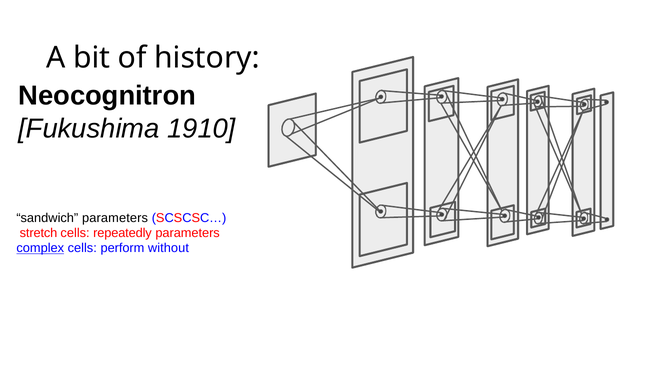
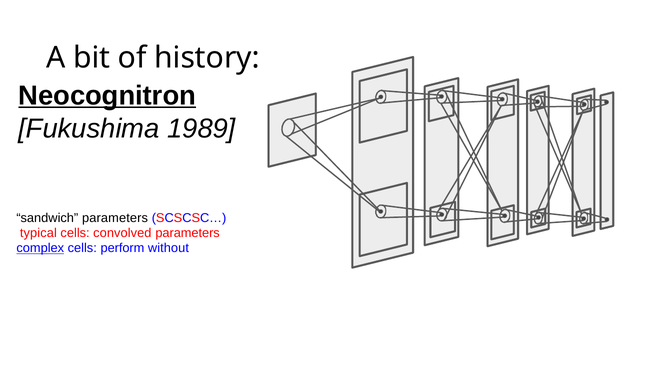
Neocognitron underline: none -> present
1910: 1910 -> 1989
stretch: stretch -> typical
repeatedly: repeatedly -> convolved
